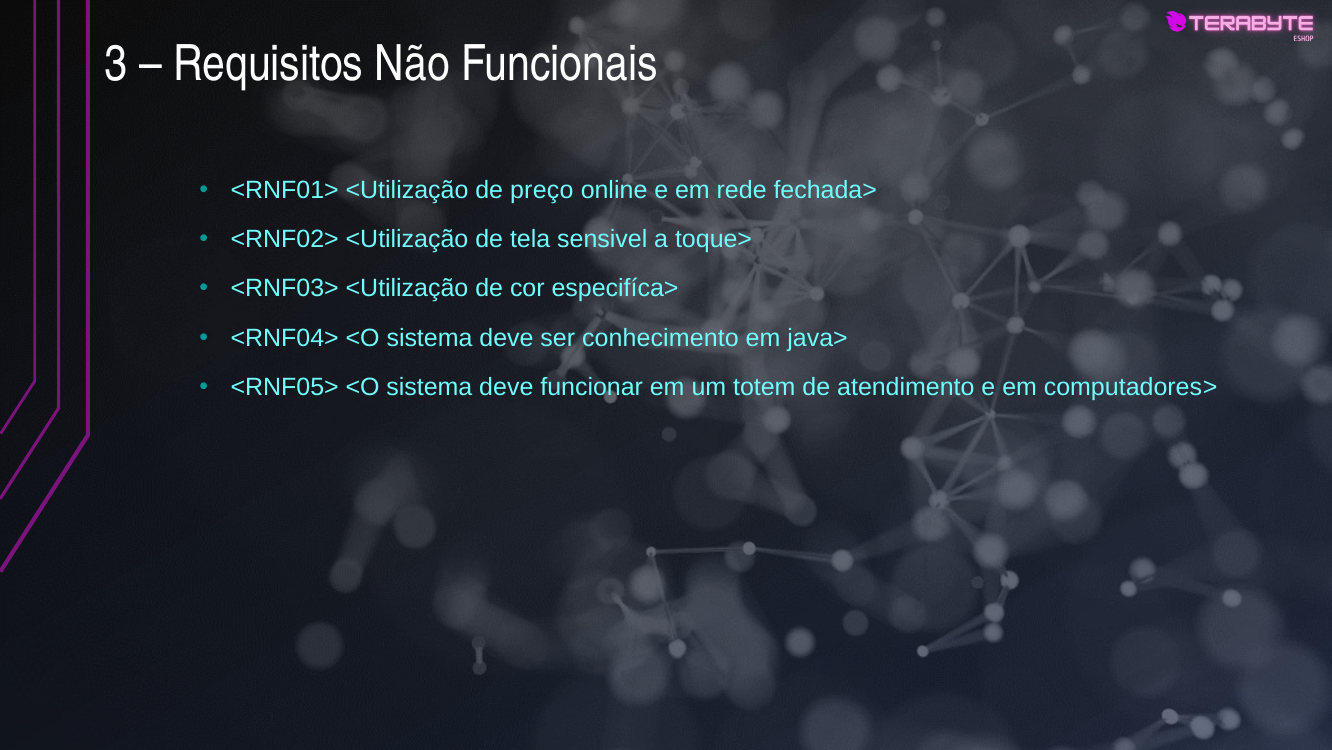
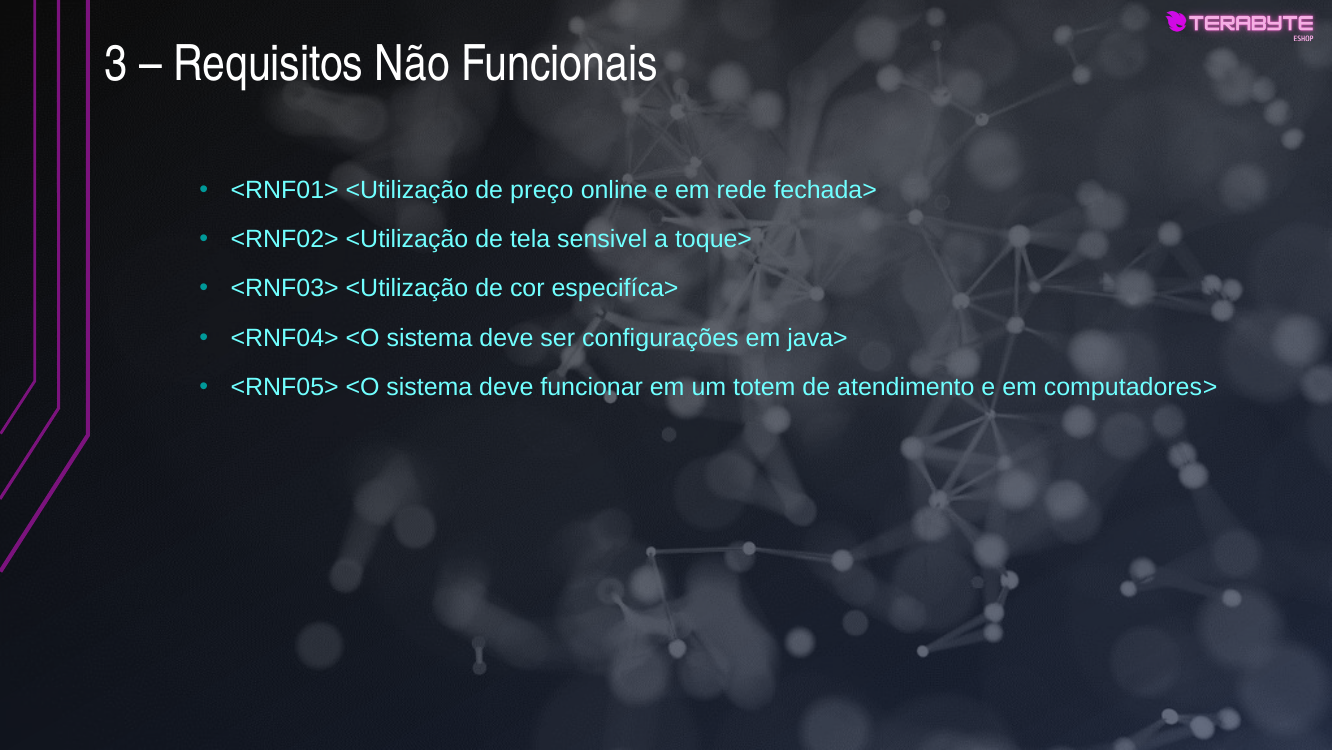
conhecimento: conhecimento -> configurações
